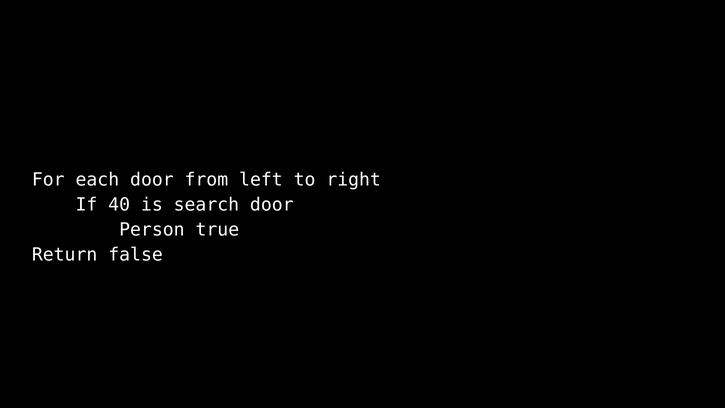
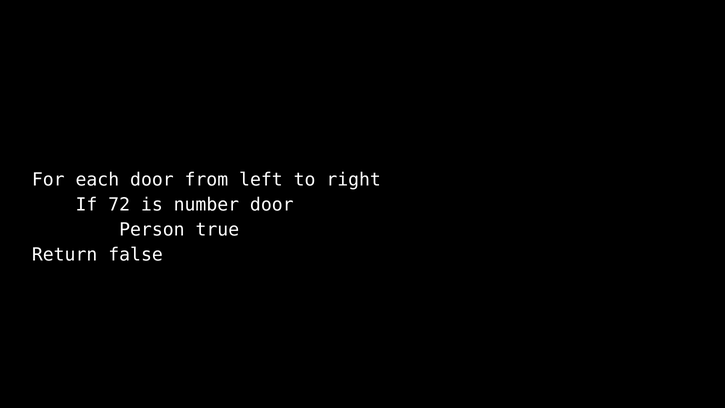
40: 40 -> 72
search: search -> number
